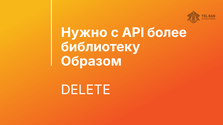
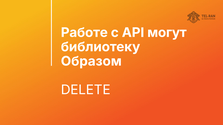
Нужно: Нужно -> Работе
более: более -> могут
